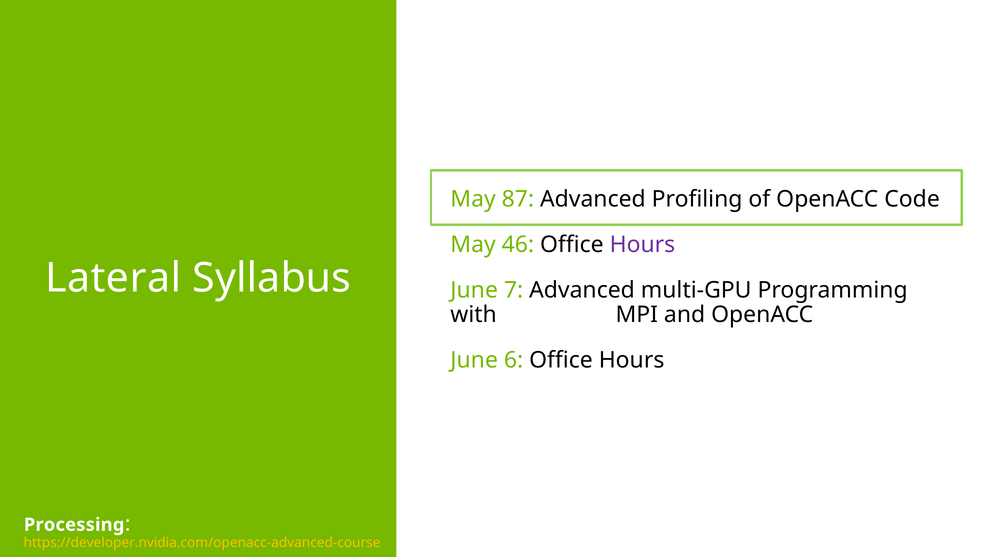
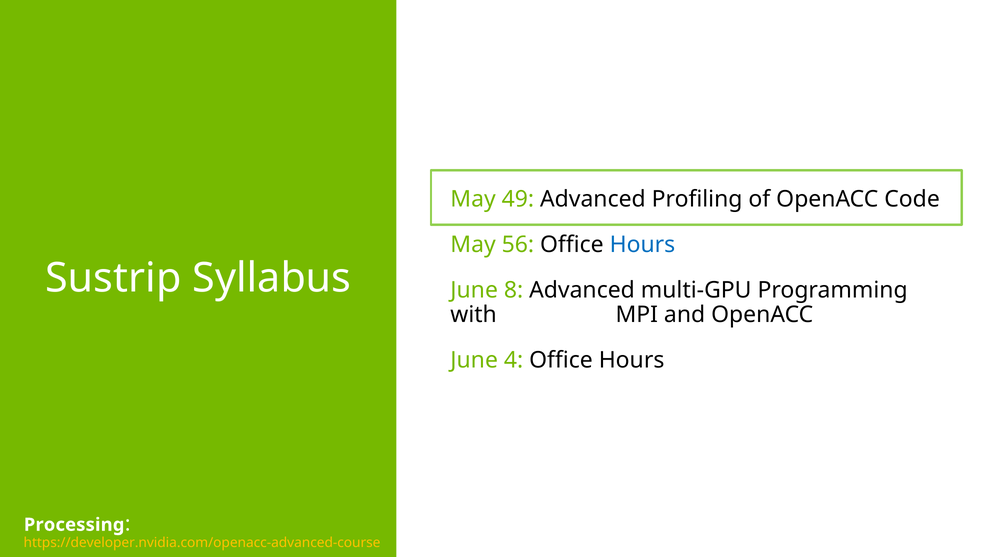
87: 87 -> 49
46: 46 -> 56
Hours at (642, 245) colour: purple -> blue
Lateral: Lateral -> Sustrip
7: 7 -> 8
6: 6 -> 4
